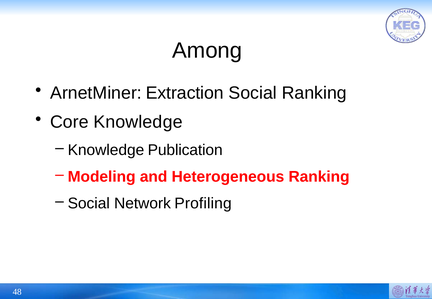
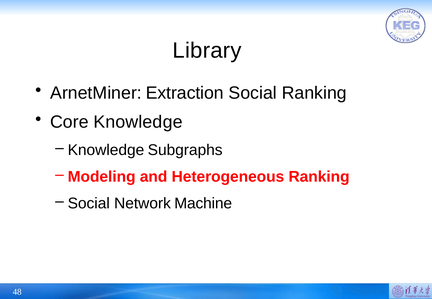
Among: Among -> Library
Publication: Publication -> Subgraphs
Profiling: Profiling -> Machine
